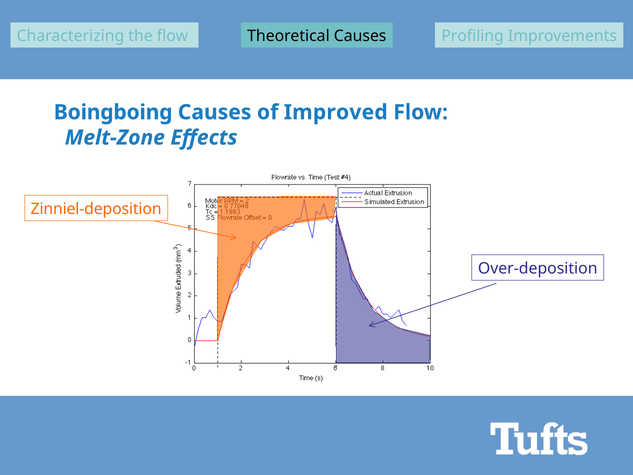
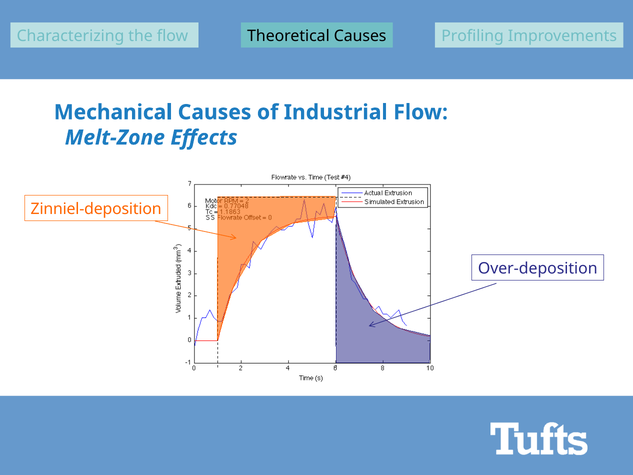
Boingboing: Boingboing -> Mechanical
Improved: Improved -> Industrial
